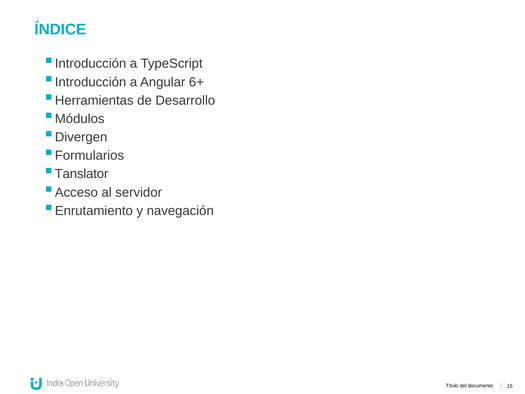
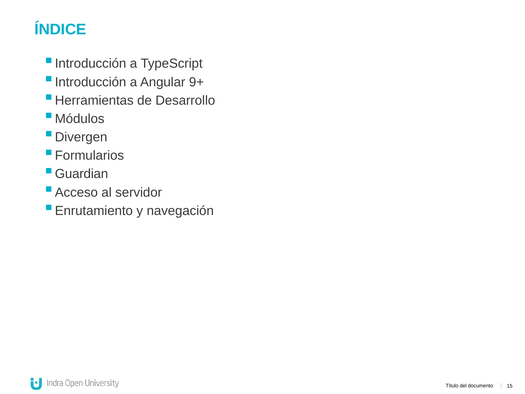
6+: 6+ -> 9+
Tanslator: Tanslator -> Guardian
